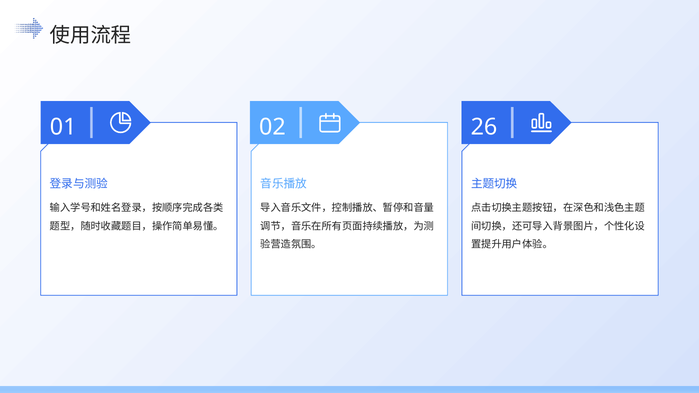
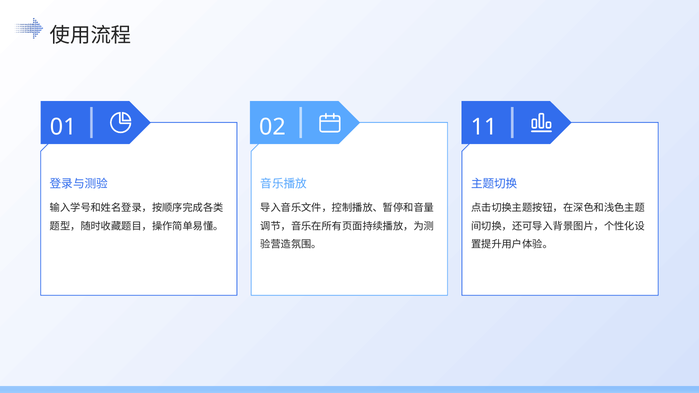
26: 26 -> 11
